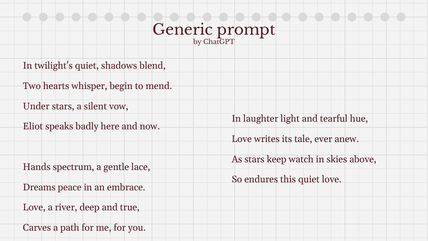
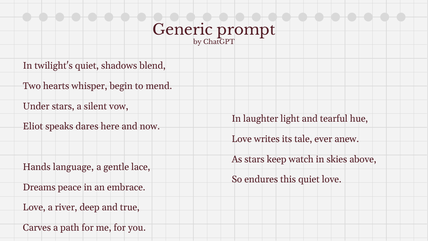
badly: badly -> dares
spectrum: spectrum -> language
